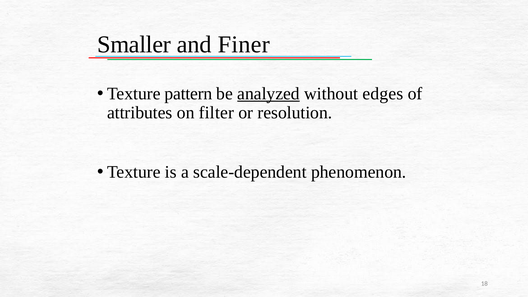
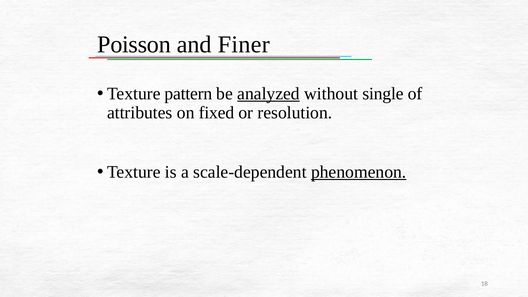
Smaller: Smaller -> Poisson
edges: edges -> single
filter: filter -> fixed
phenomenon underline: none -> present
